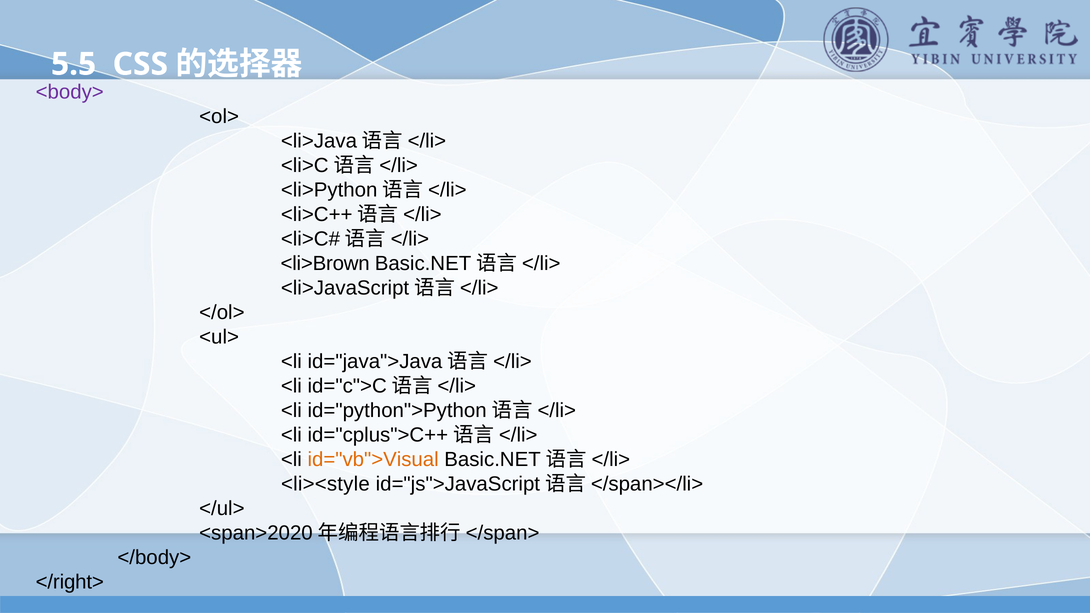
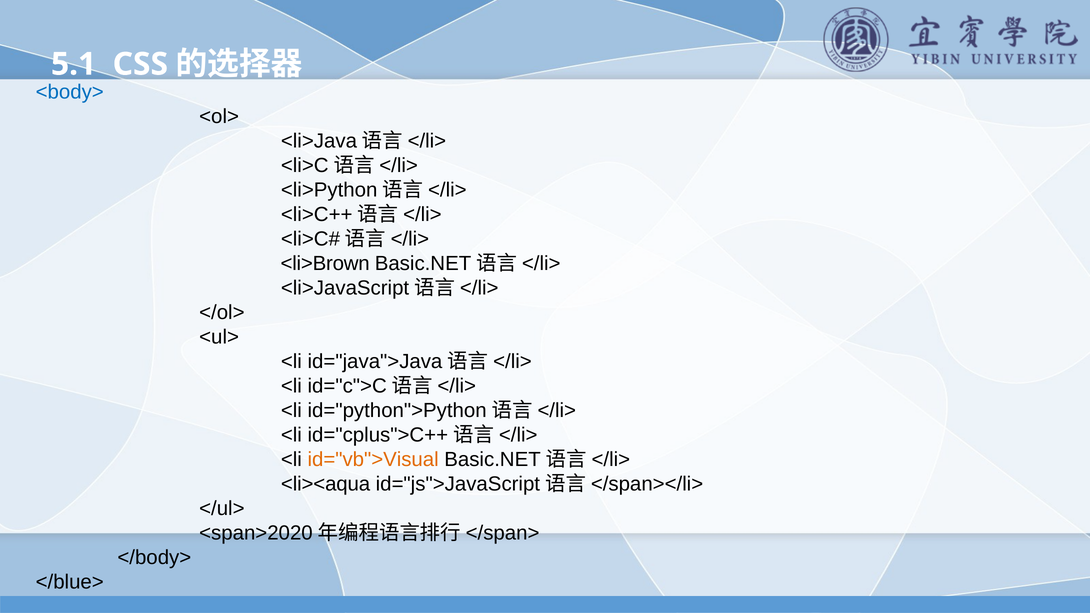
5.5: 5.5 -> 5.1
<body> colour: purple -> blue
<li><style: <li><style -> <li><aqua
</right>: </right> -> </blue>
